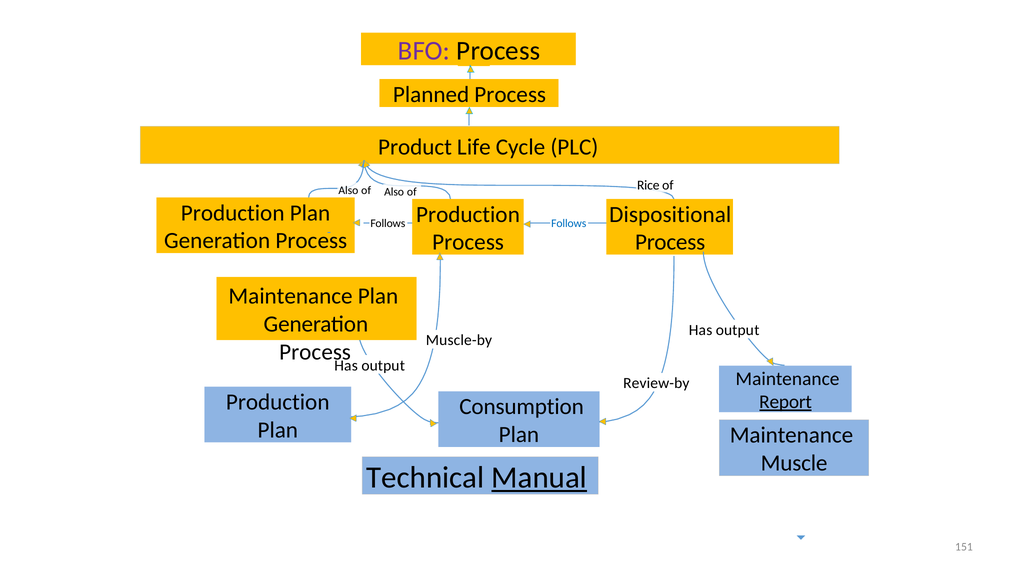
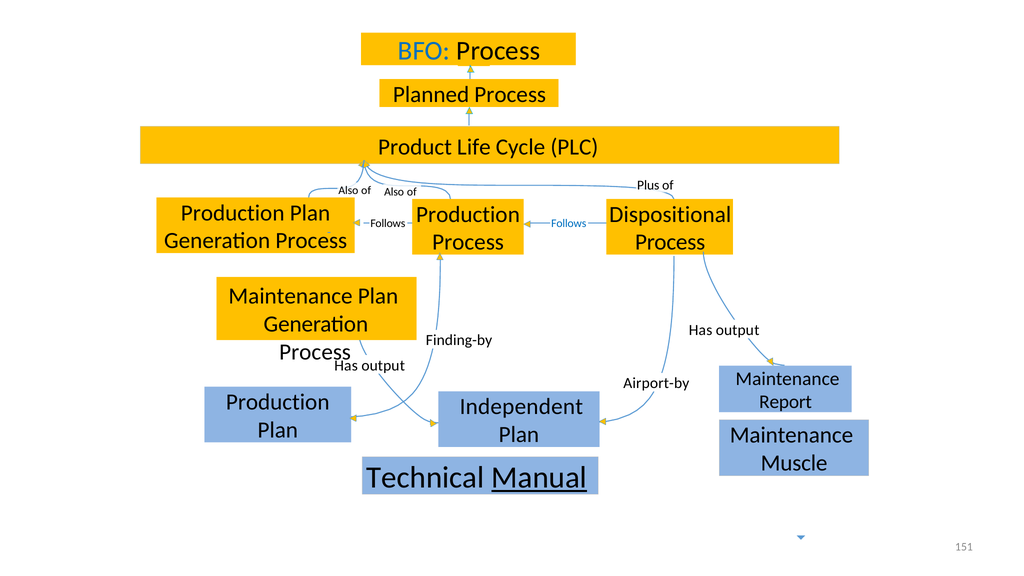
BFO colour: purple -> blue
Rice: Rice -> Plus
Muscle-by: Muscle-by -> Finding-by
Review-by: Review-by -> Airport-by
Report underline: present -> none
Consumption: Consumption -> Independent
